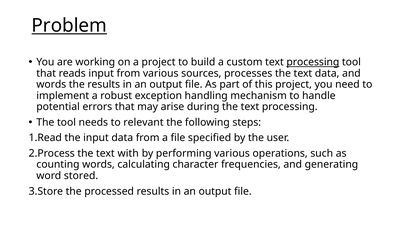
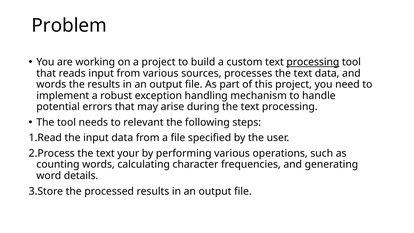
Problem underline: present -> none
with: with -> your
stored: stored -> details
